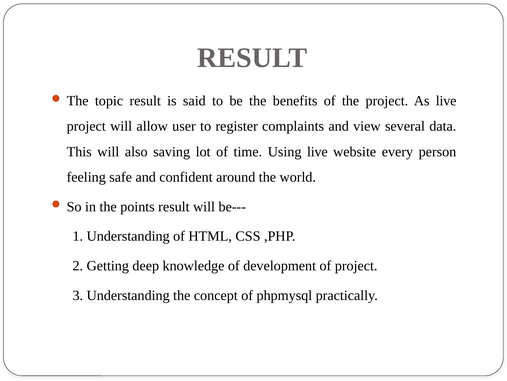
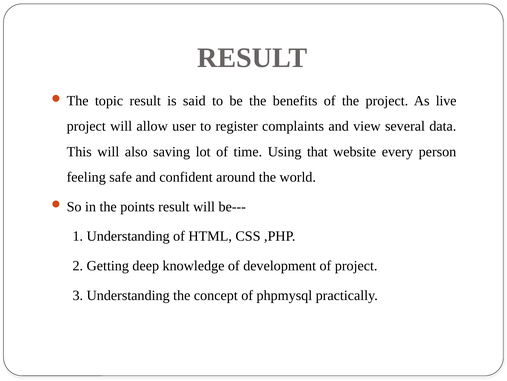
Using live: live -> that
